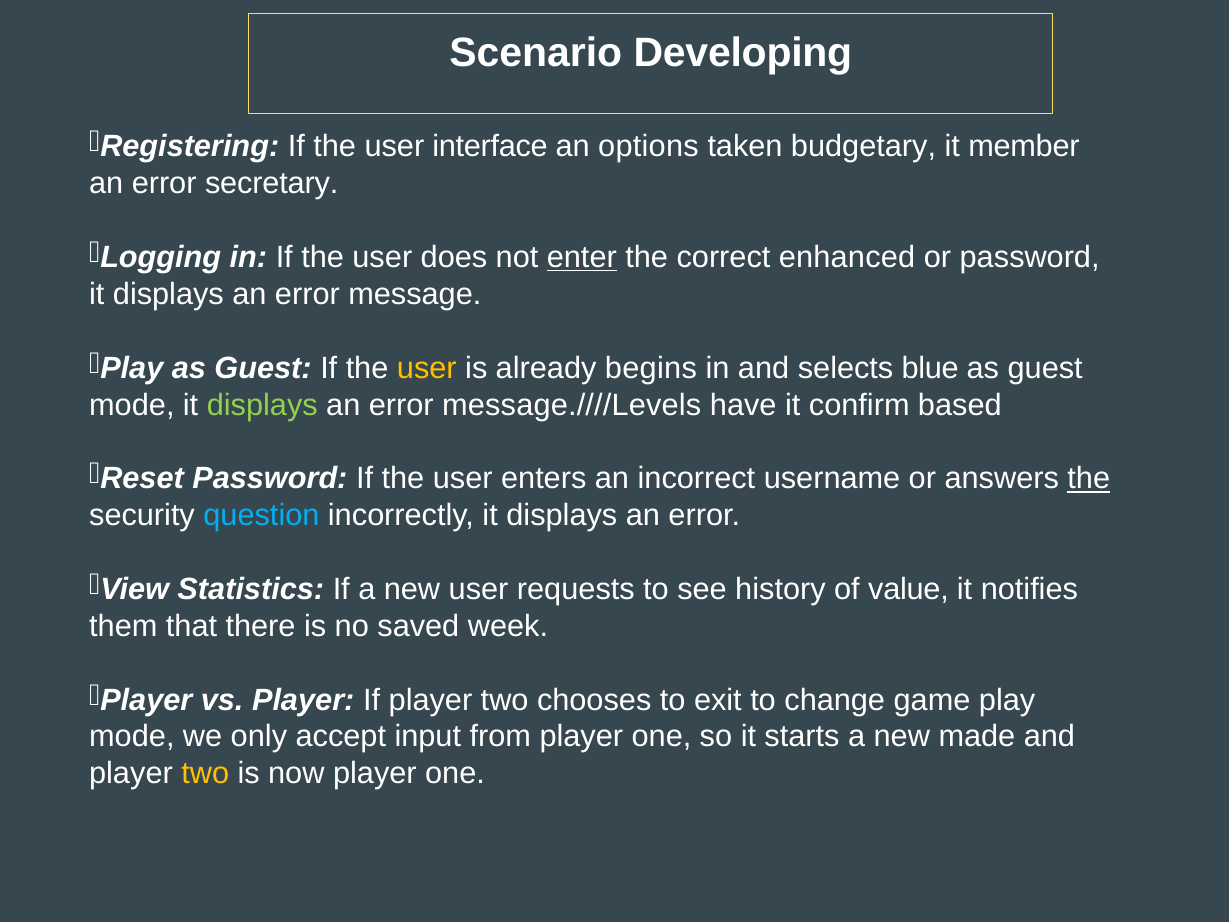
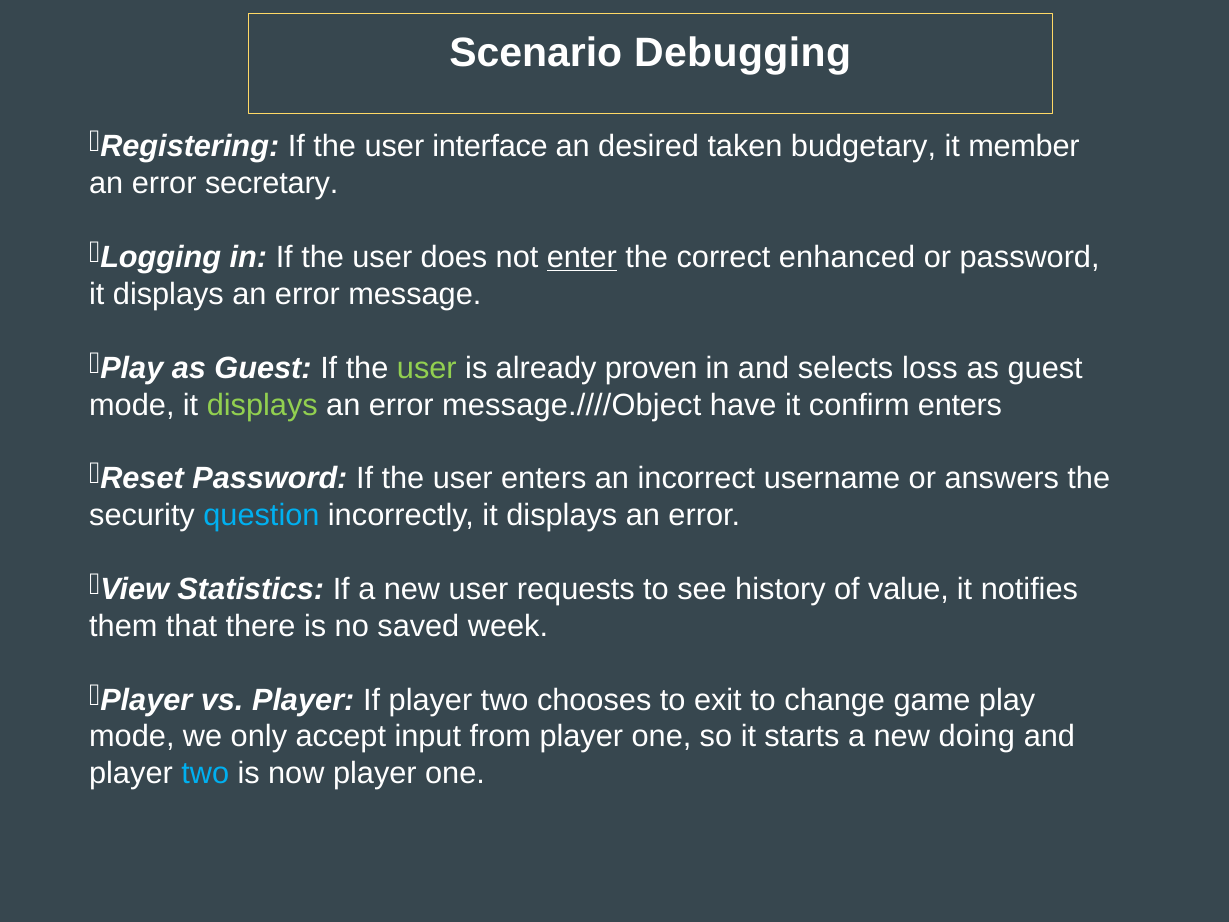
Developing: Developing -> Debugging
options: options -> desired
user at (427, 368) colour: yellow -> light green
begins: begins -> proven
blue: blue -> loss
message.////Levels: message.////Levels -> message.////Object
confirm based: based -> enters
the at (1089, 479) underline: present -> none
made: made -> doing
two at (205, 773) colour: yellow -> light blue
